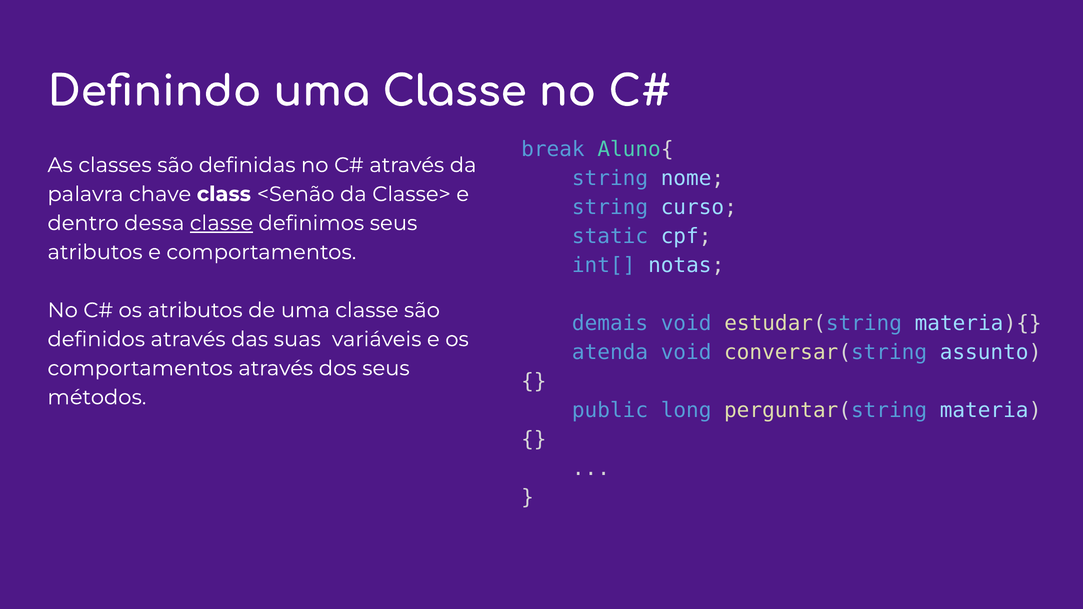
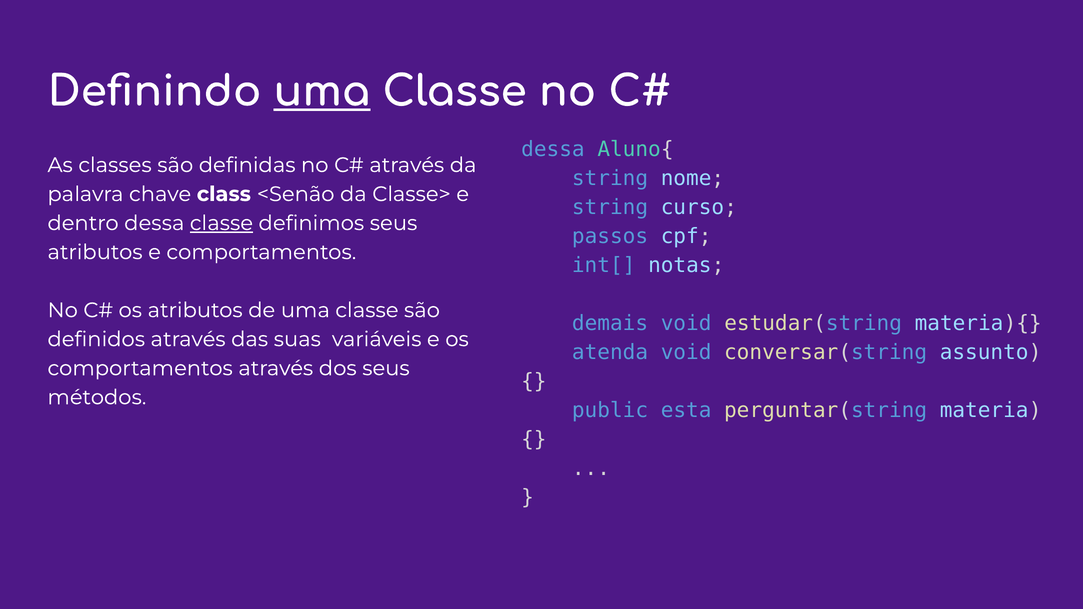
uma at (322, 92) underline: none -> present
break at (553, 149): break -> dessa
static: static -> passos
long: long -> esta
